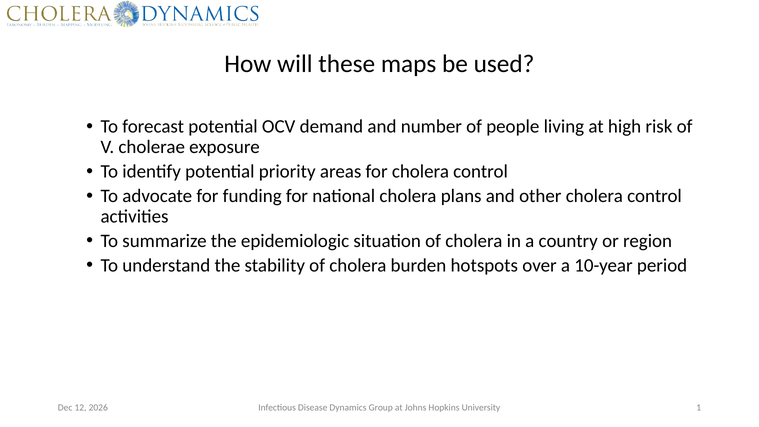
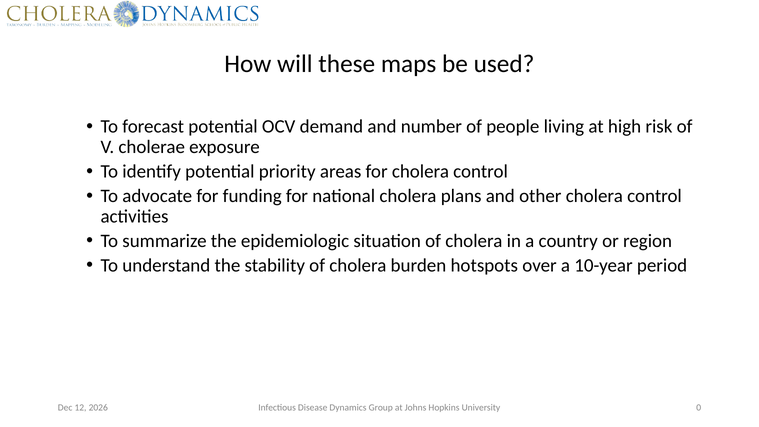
1: 1 -> 0
